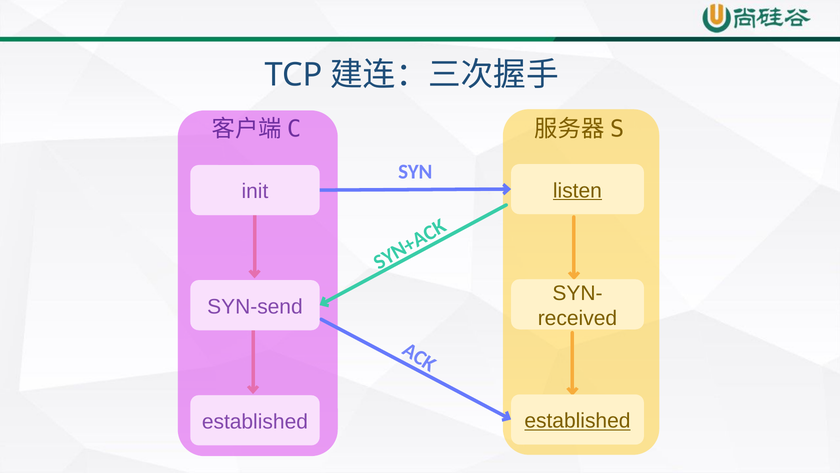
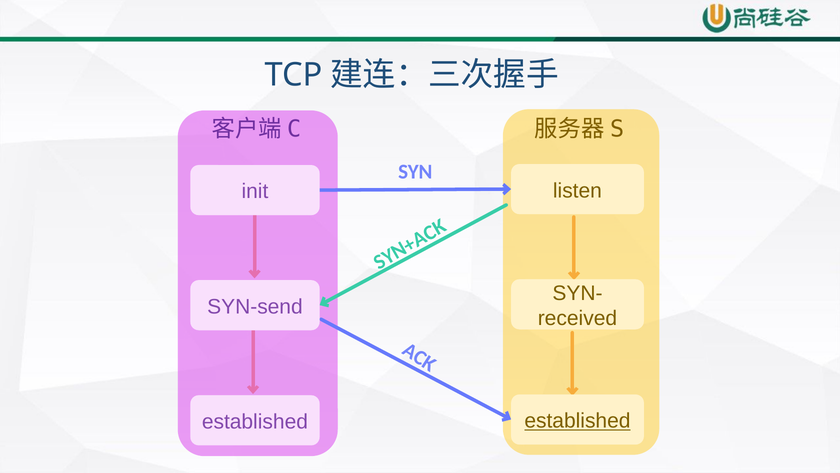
listen underline: present -> none
